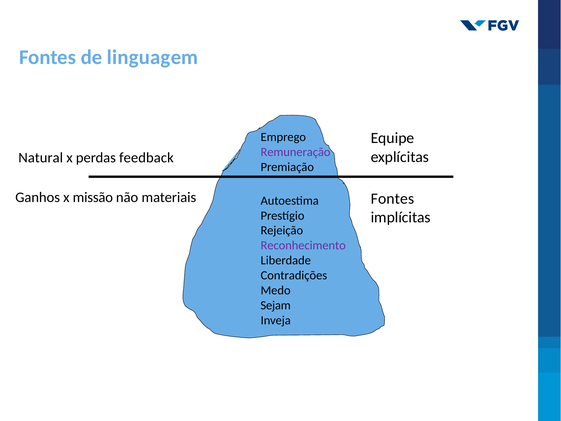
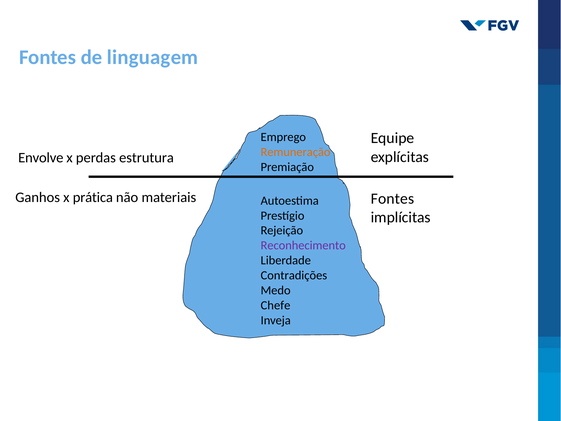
Remuneração colour: purple -> orange
Natural: Natural -> Envolve
feedback: feedback -> estrutura
missão: missão -> prática
Sejam: Sejam -> Chefe
